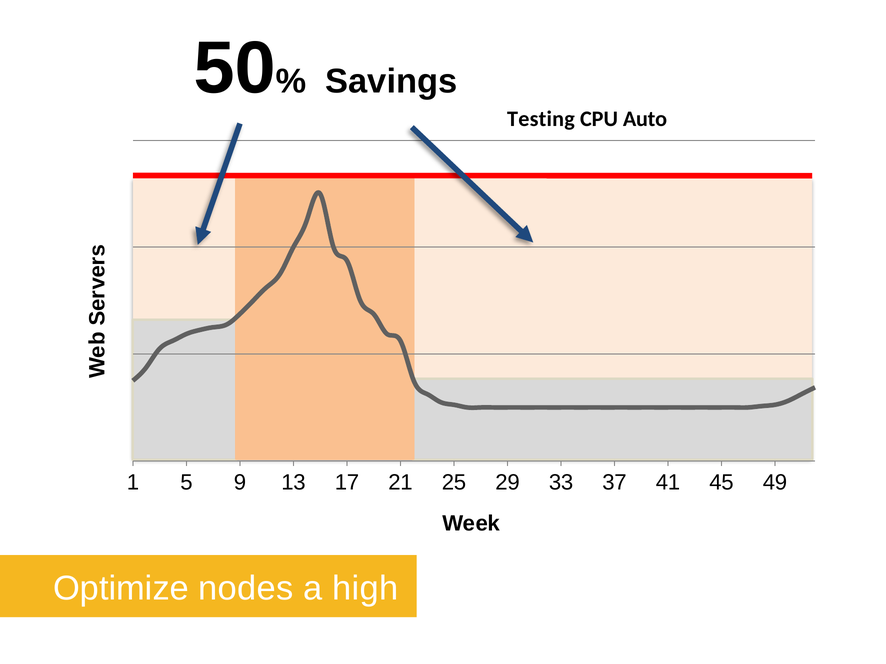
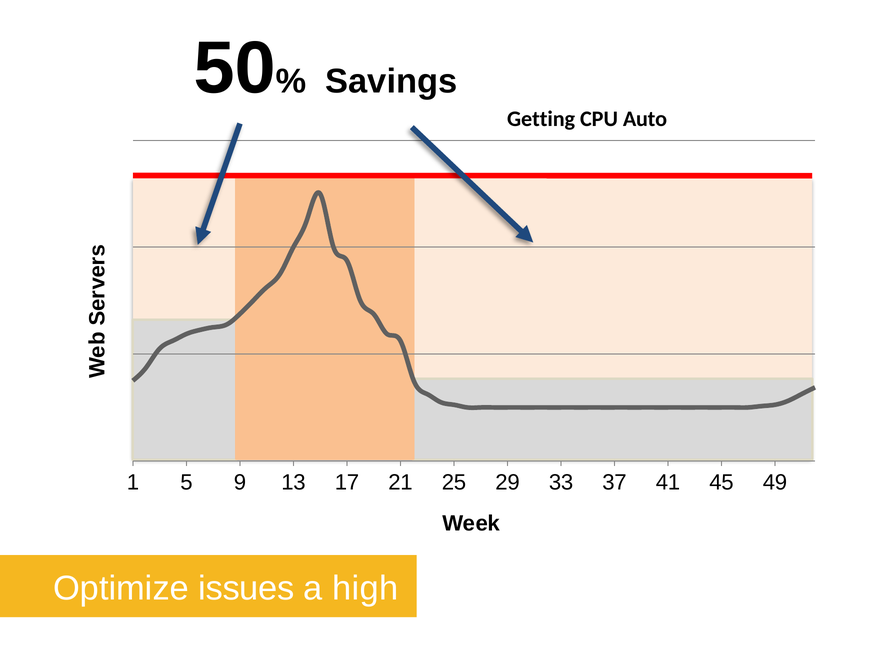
Testing: Testing -> Getting
nodes: nodes -> issues
